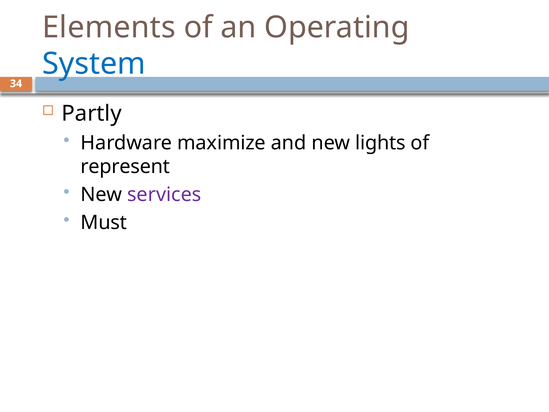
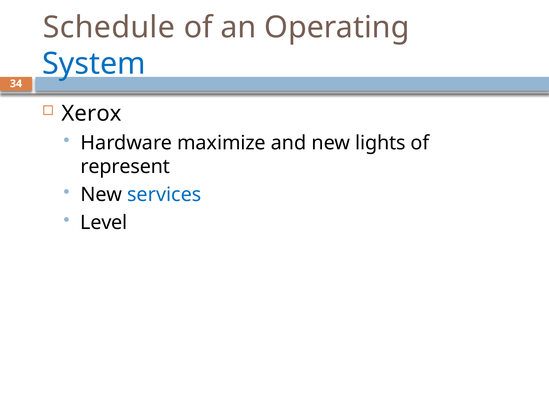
Elements: Elements -> Schedule
Partly: Partly -> Xerox
services colour: purple -> blue
Must: Must -> Level
